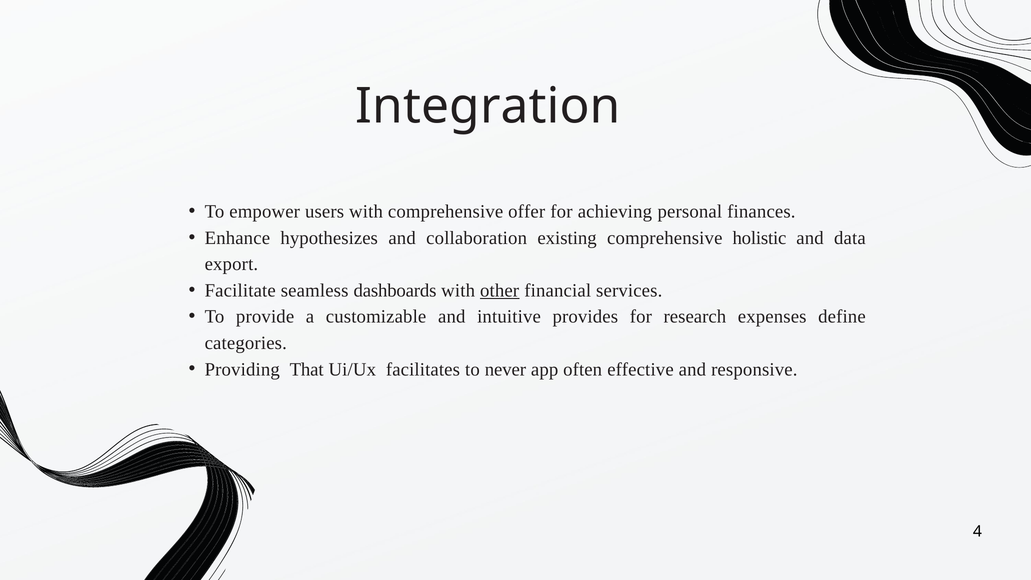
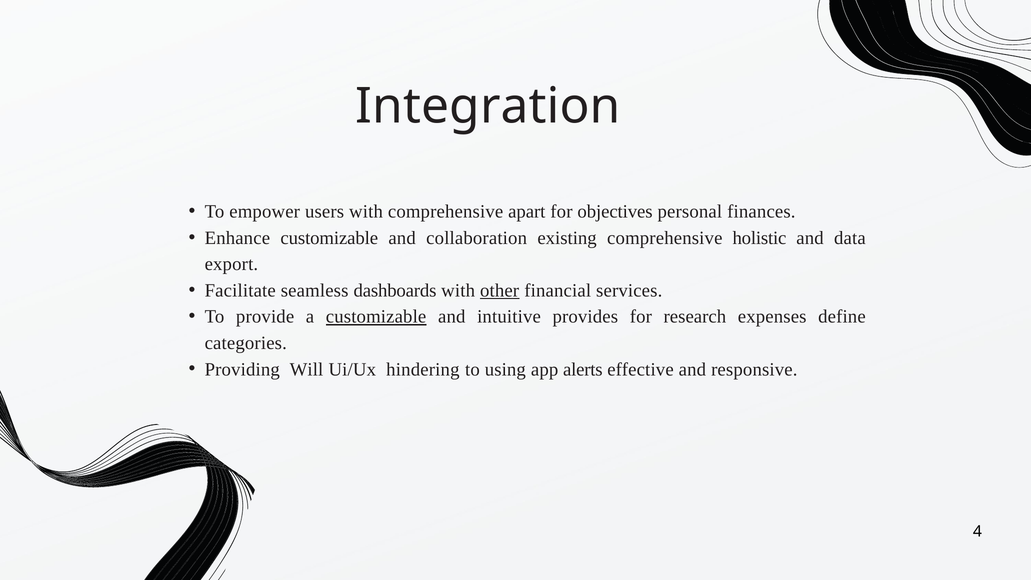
offer: offer -> apart
achieving: achieving -> objectives
Enhance hypothesizes: hypothesizes -> customizable
customizable at (376, 317) underline: none -> present
That: That -> Will
facilitates: facilitates -> hindering
never: never -> using
often: often -> alerts
